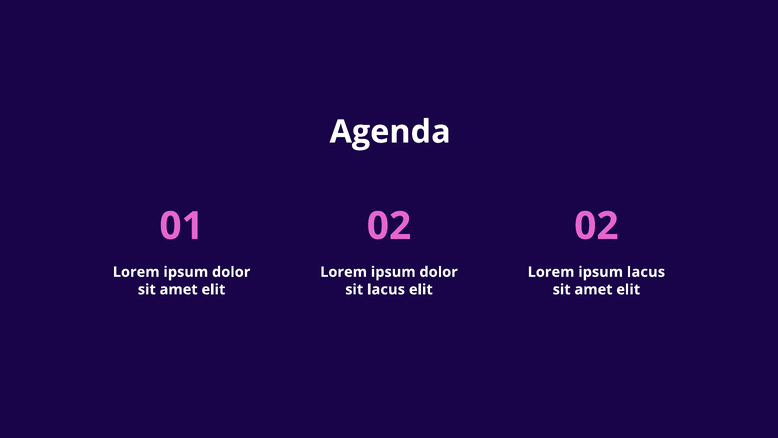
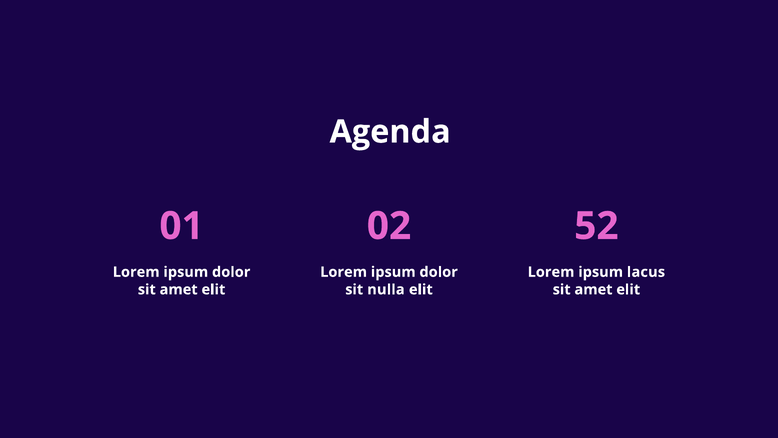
01 02: 02 -> 52
sit lacus: lacus -> nulla
